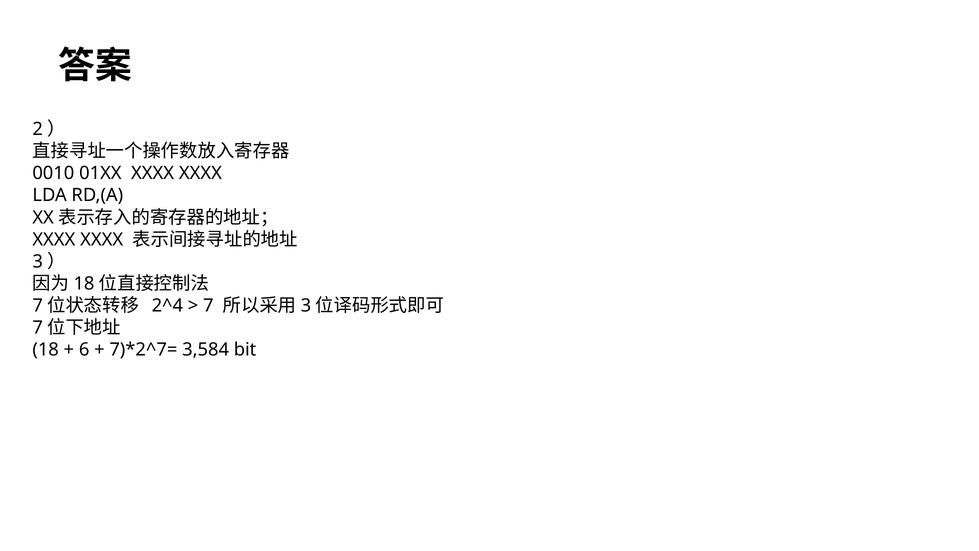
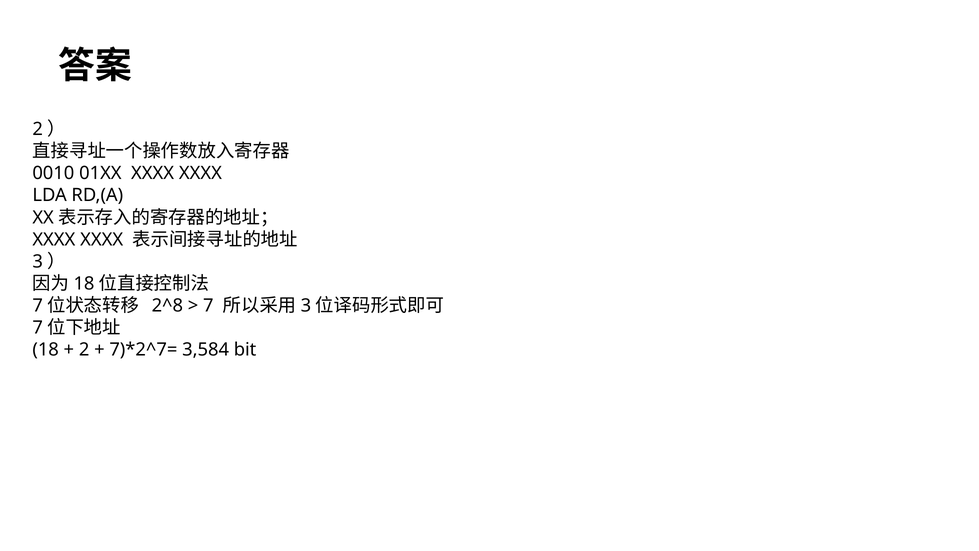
2^4: 2^4 -> 2^8
6: 6 -> 2
